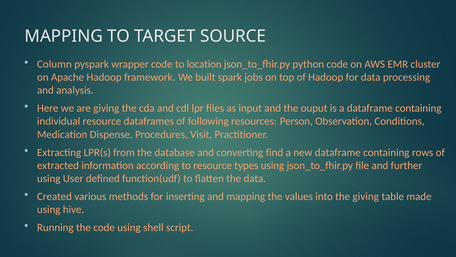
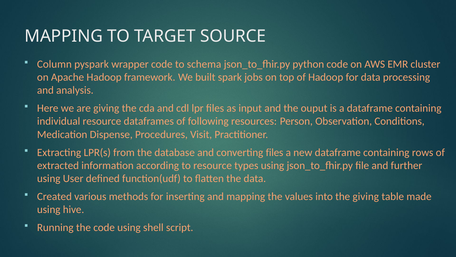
location: location -> schema
converting find: find -> files
